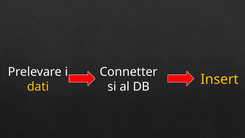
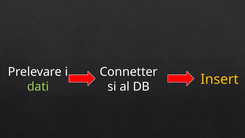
dati colour: yellow -> light green
